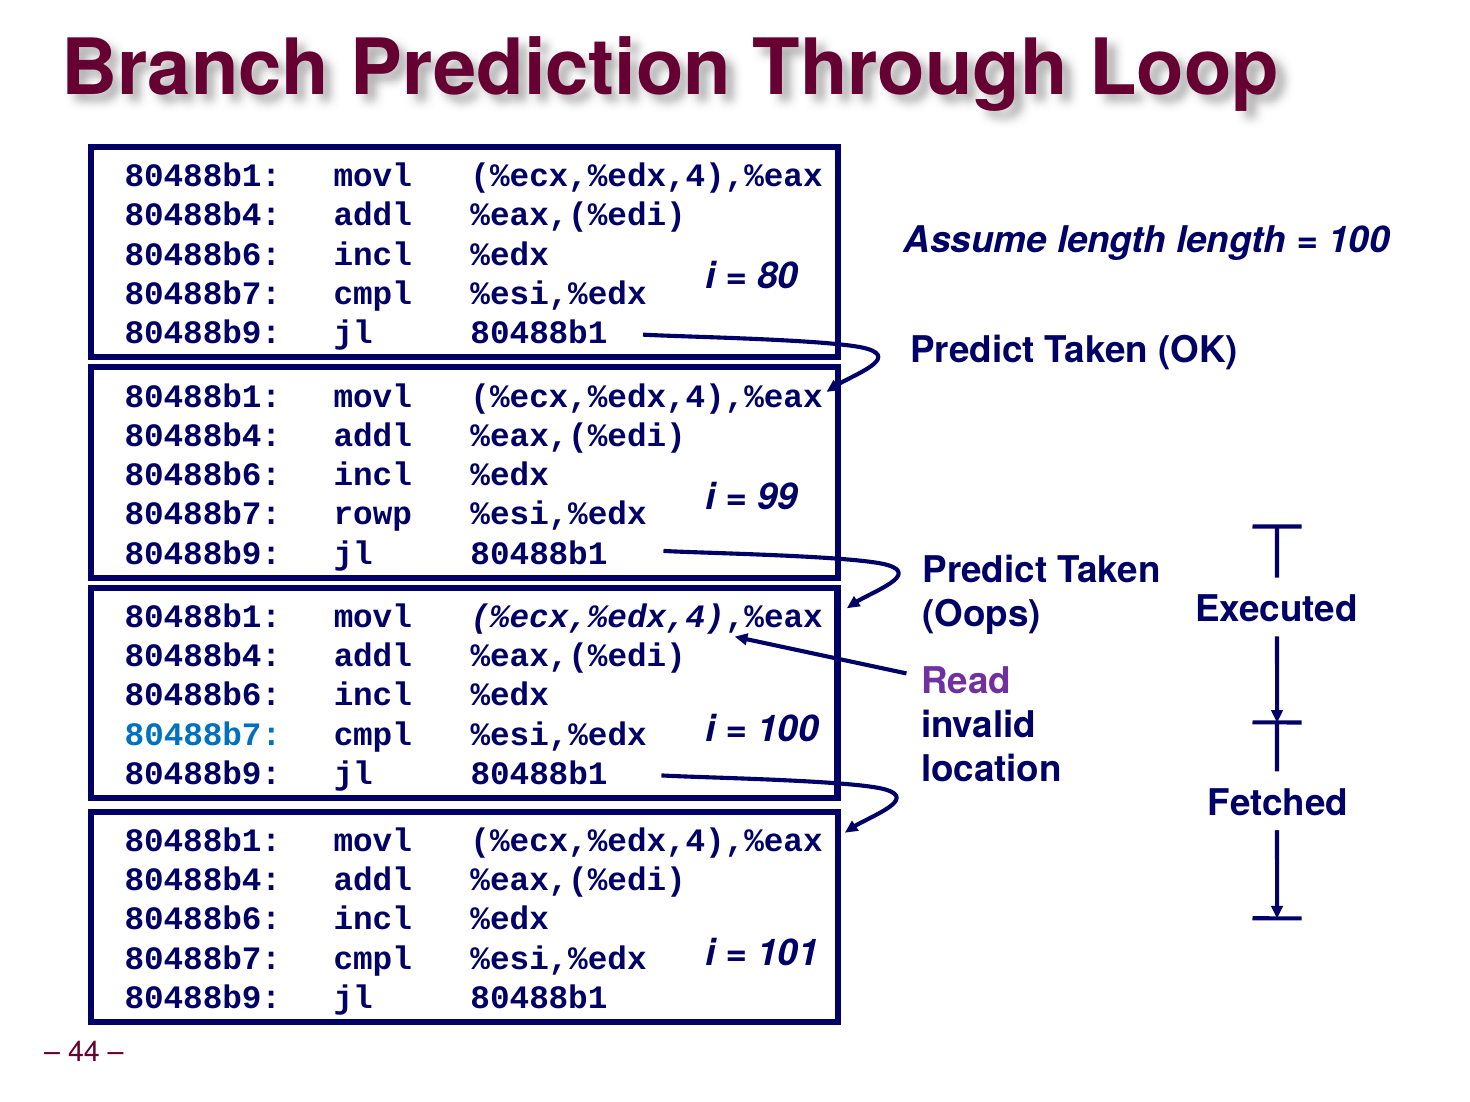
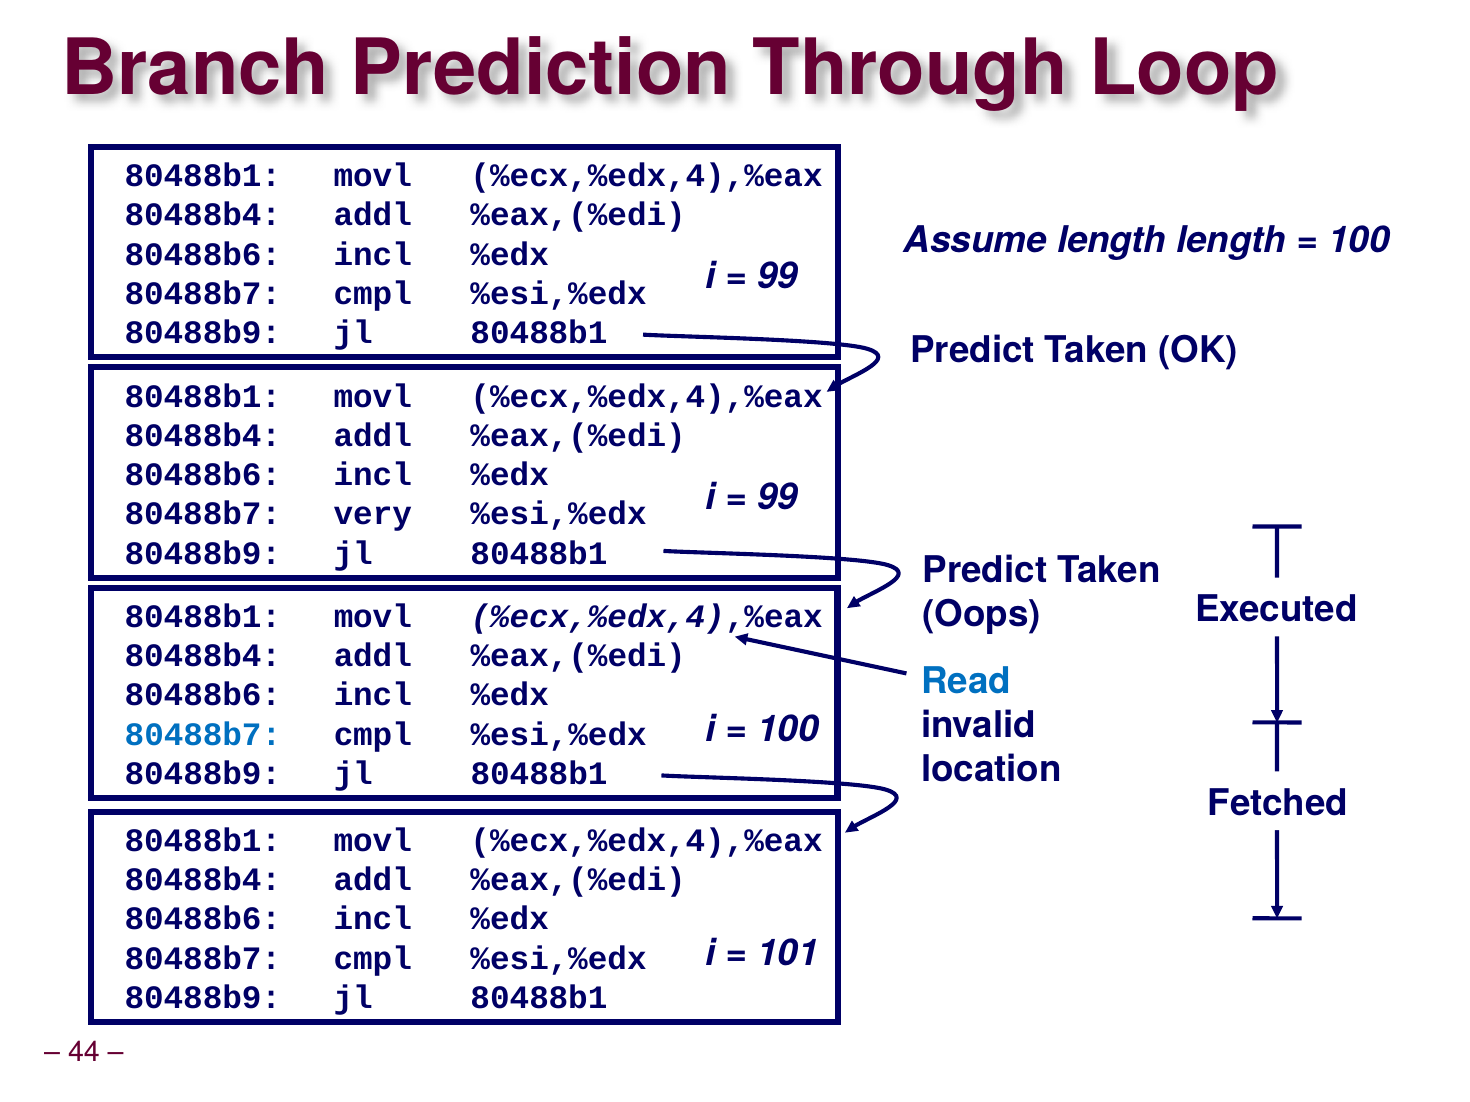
80 at (778, 277): 80 -> 99
rowp: rowp -> very
Read colour: purple -> blue
